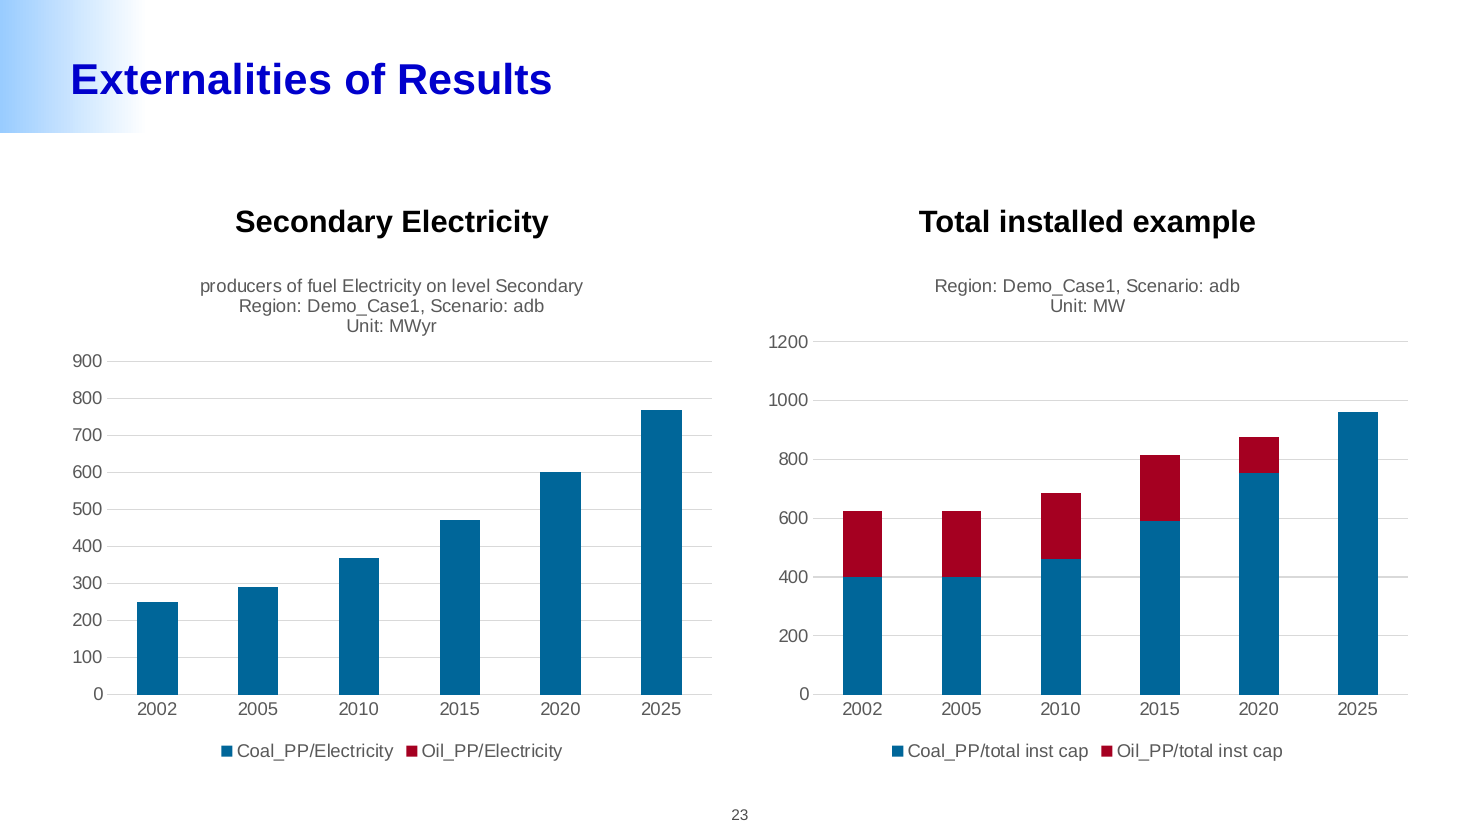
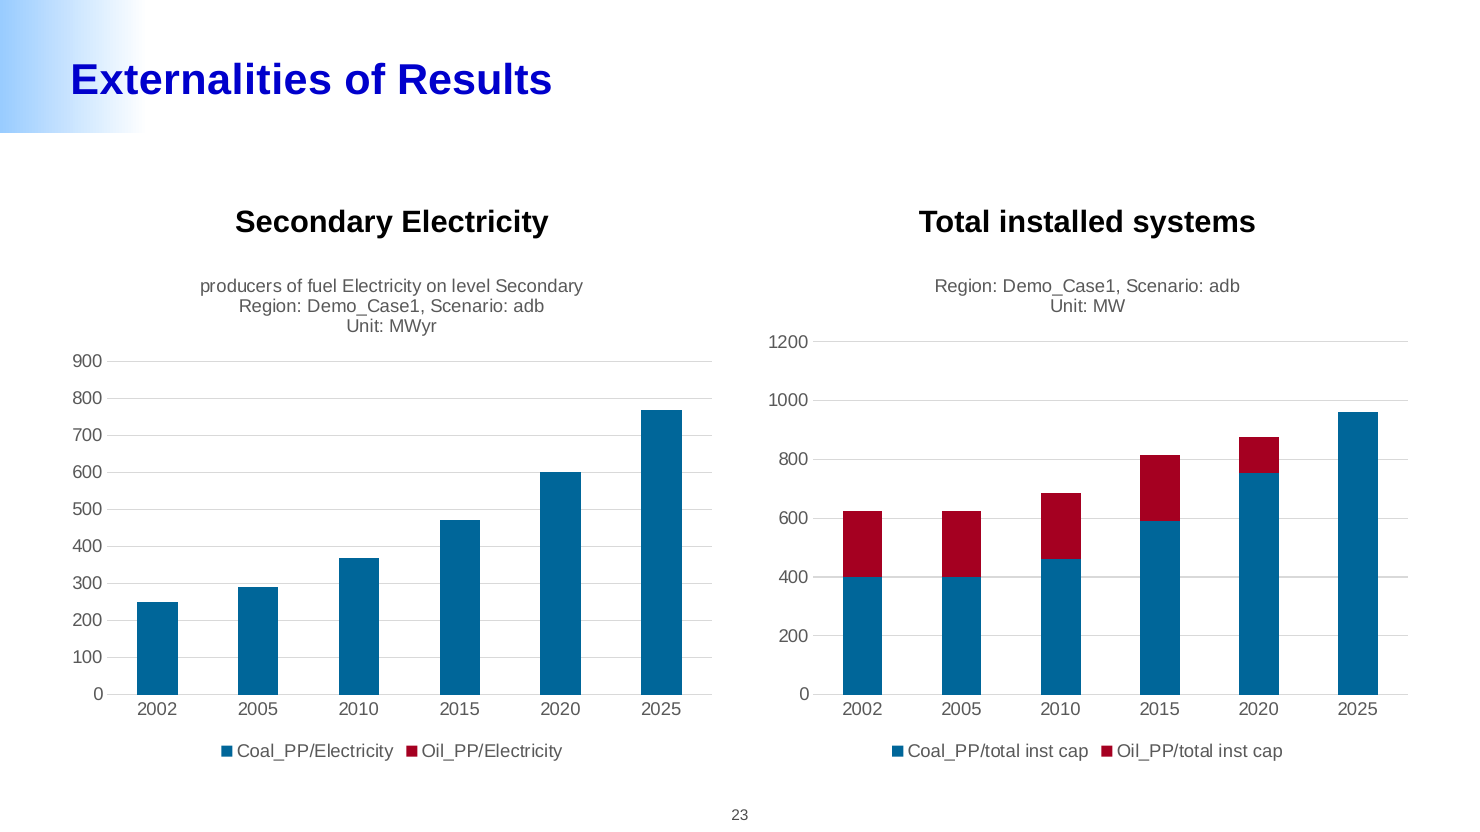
example: example -> systems
